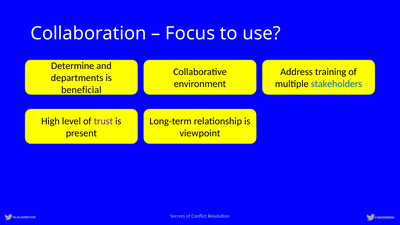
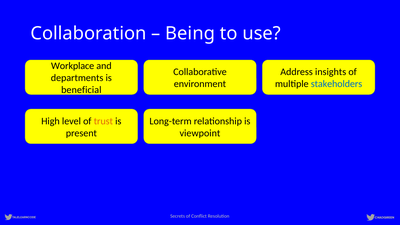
Focus: Focus -> Being
Determine: Determine -> Workplace
training: training -> insights
trust colour: purple -> orange
